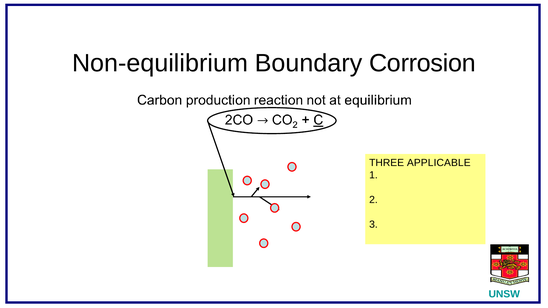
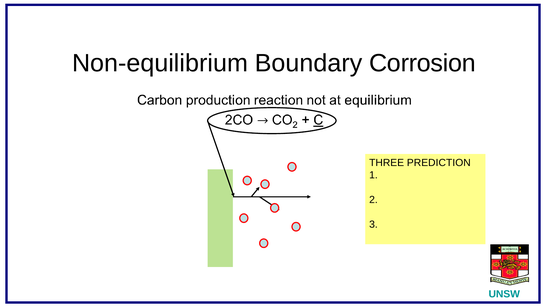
APPLICABLE: APPLICABLE -> PREDICTION
